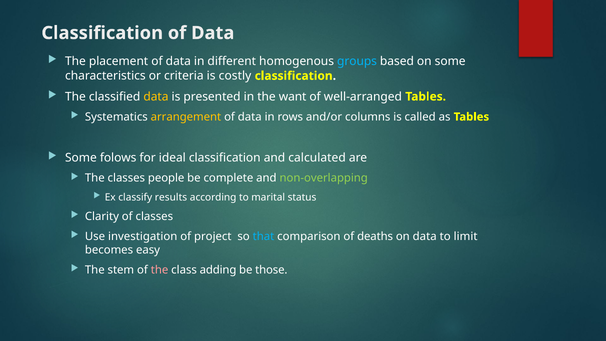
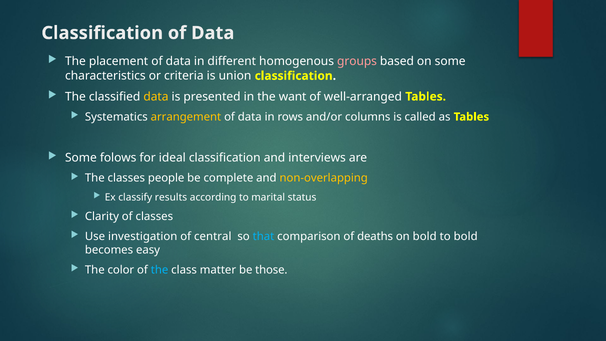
groups colour: light blue -> pink
costly: costly -> union
calculated: calculated -> interviews
non-overlapping colour: light green -> yellow
project: project -> central
on data: data -> bold
to limit: limit -> bold
stem: stem -> color
the at (160, 270) colour: pink -> light blue
adding: adding -> matter
